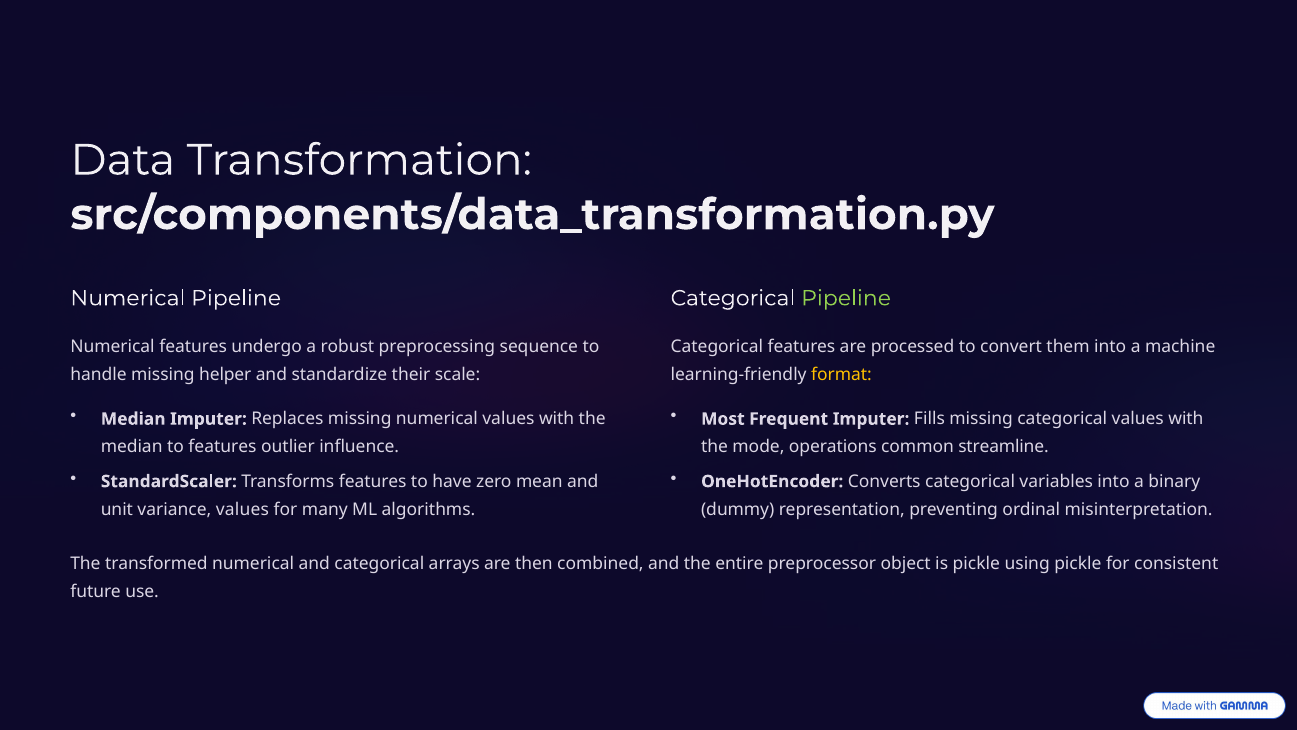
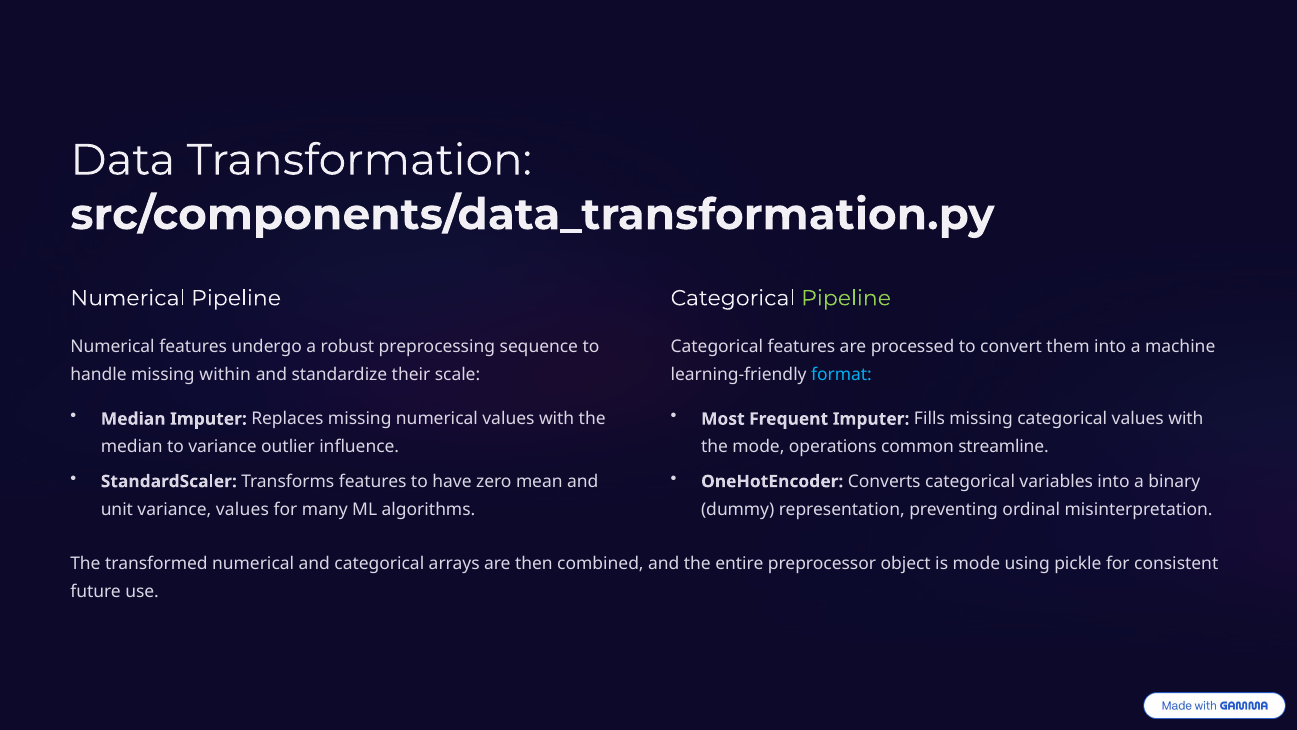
helper: helper -> within
format colour: yellow -> light blue
to features: features -> variance
is pickle: pickle -> mode
